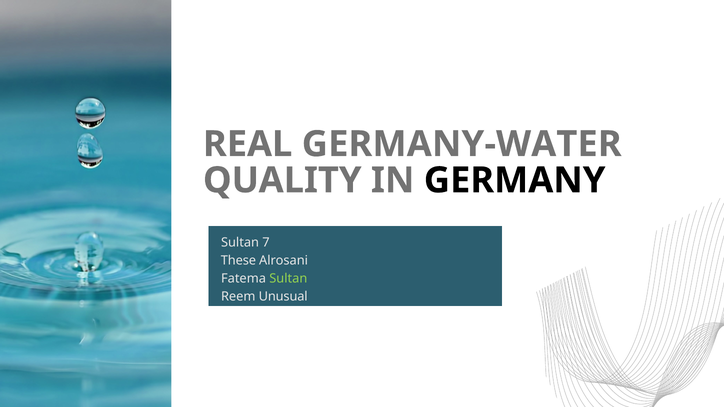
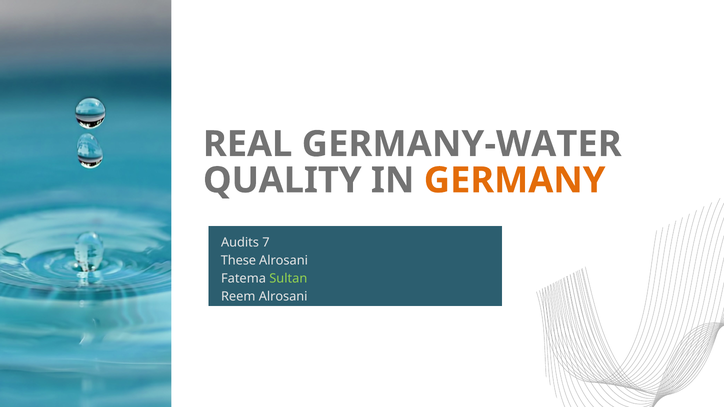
GERMANY colour: black -> orange
Sultan at (240, 243): Sultan -> Audits
Reem Unusual: Unusual -> Alrosani
